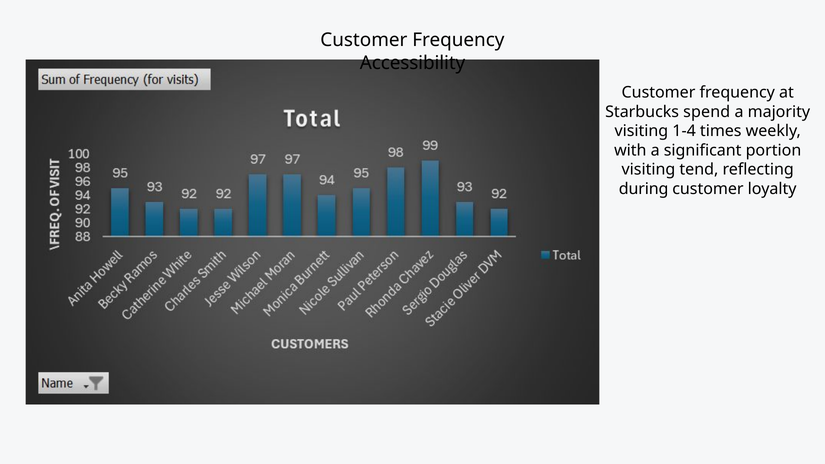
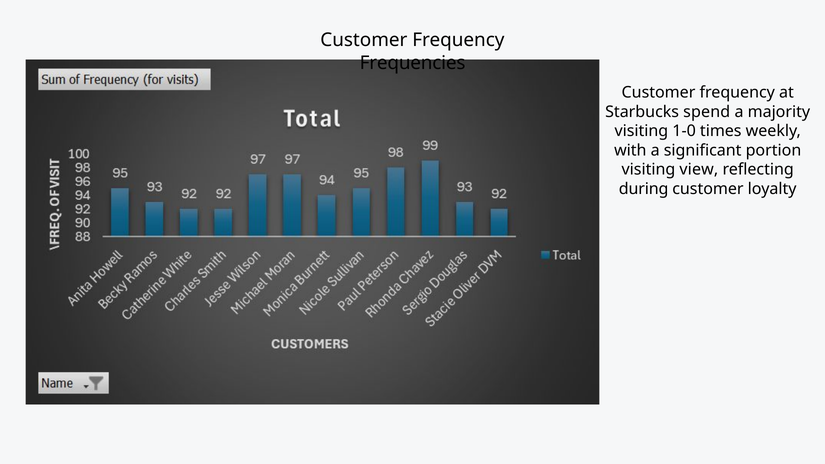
Accessibility: Accessibility -> Frequencies
1-4: 1-4 -> 1-0
tend: tend -> view
